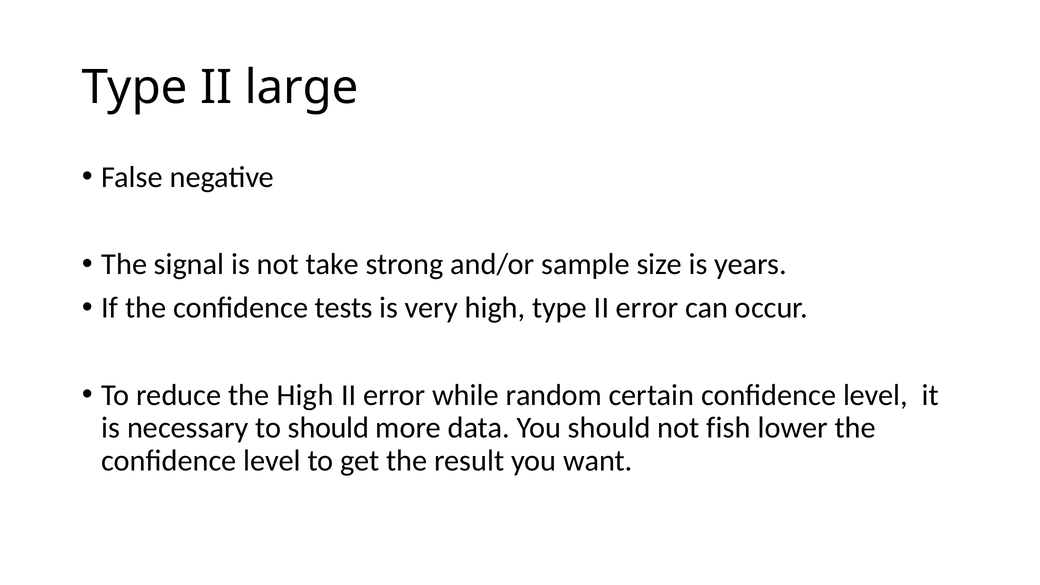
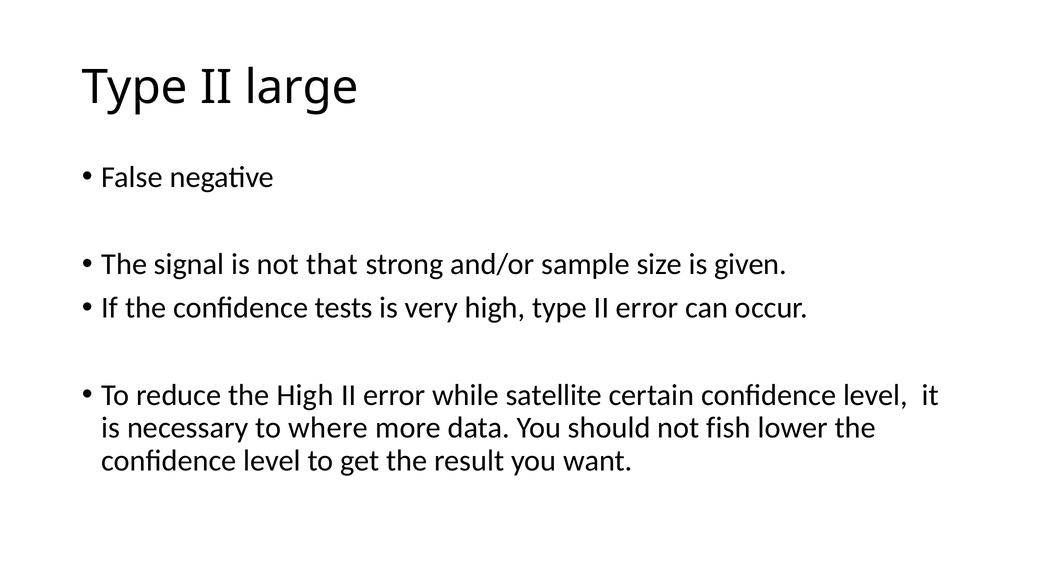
take: take -> that
years: years -> given
random: random -> satellite
to should: should -> where
